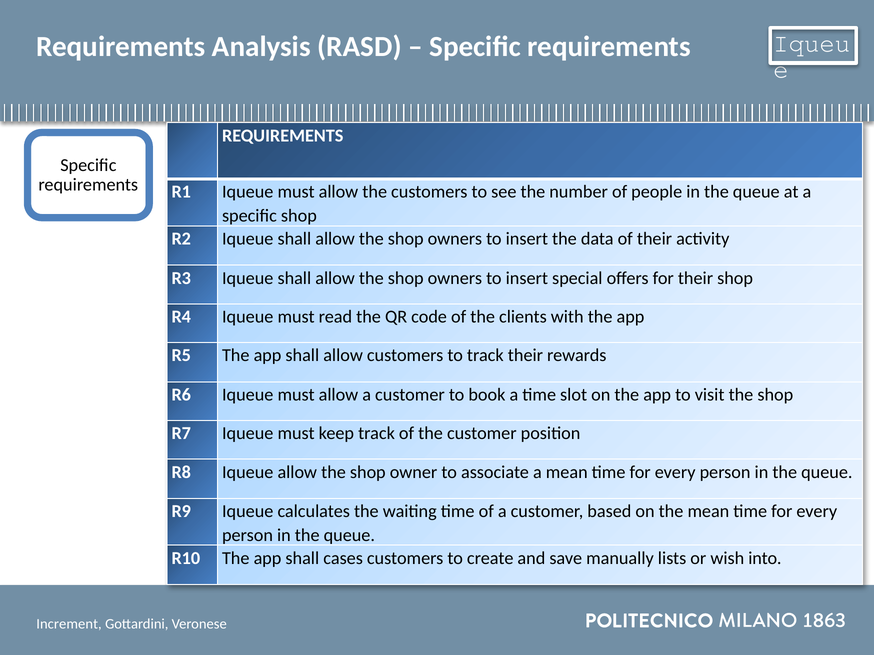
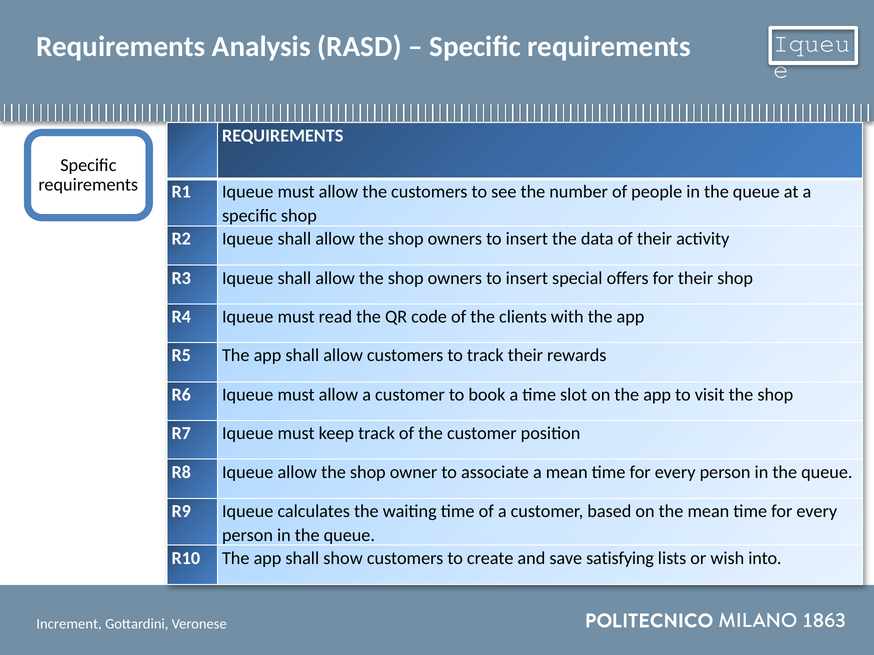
cases: cases -> show
manually: manually -> satisfying
